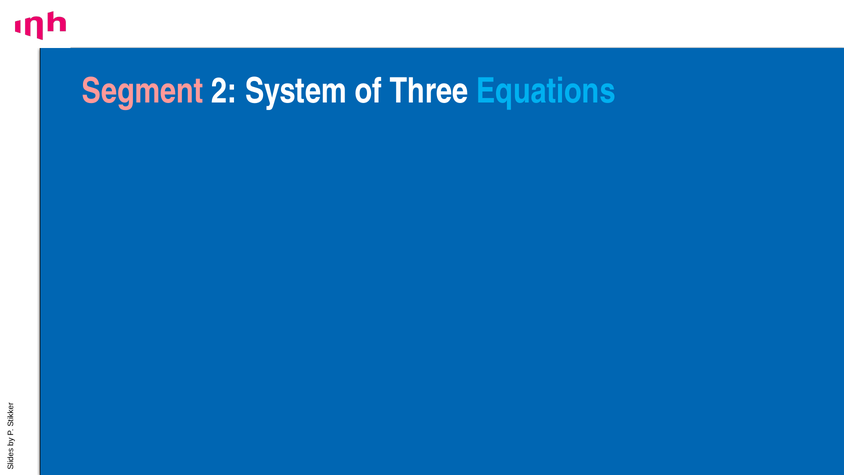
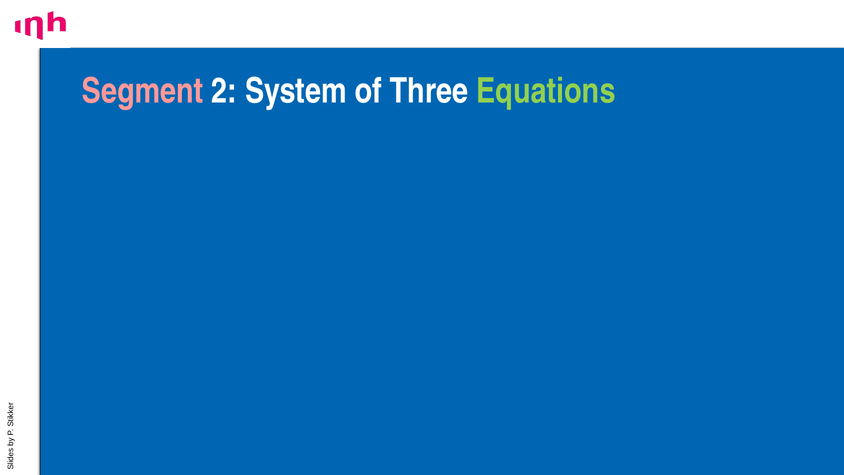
Equations colour: light blue -> light green
